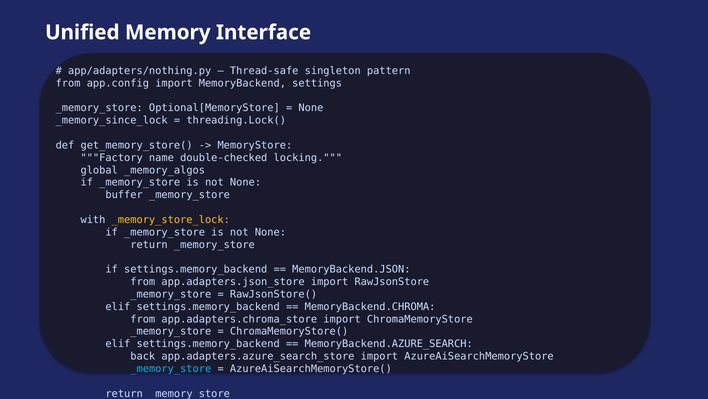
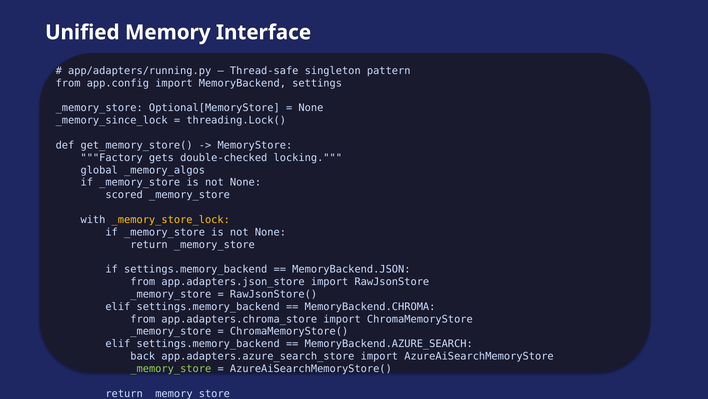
app/adapters/nothing.py: app/adapters/nothing.py -> app/adapters/running.py
name: name -> gets
buffer: buffer -> scored
_memory_store at (171, 368) colour: light blue -> light green
